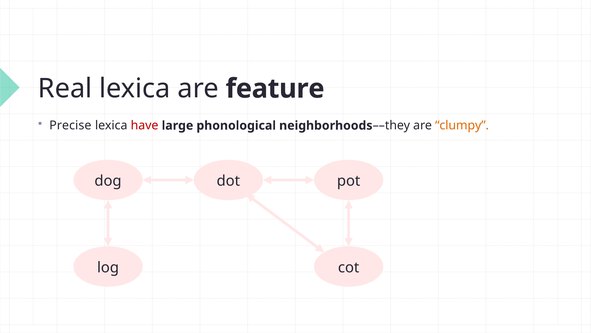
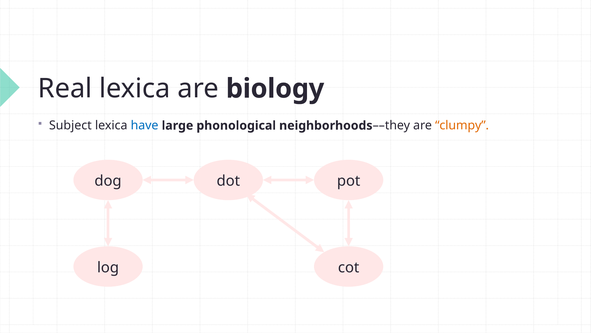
feature: feature -> biology
Precise: Precise -> Subject
have colour: red -> blue
